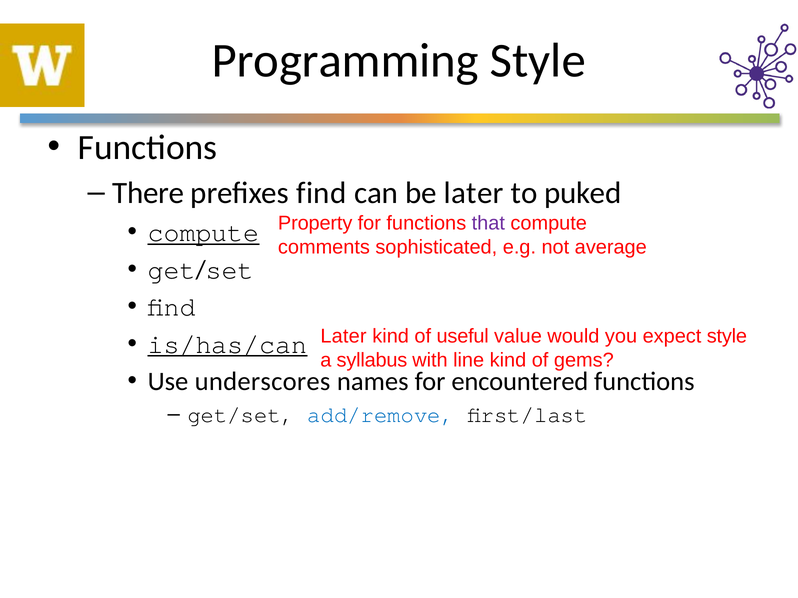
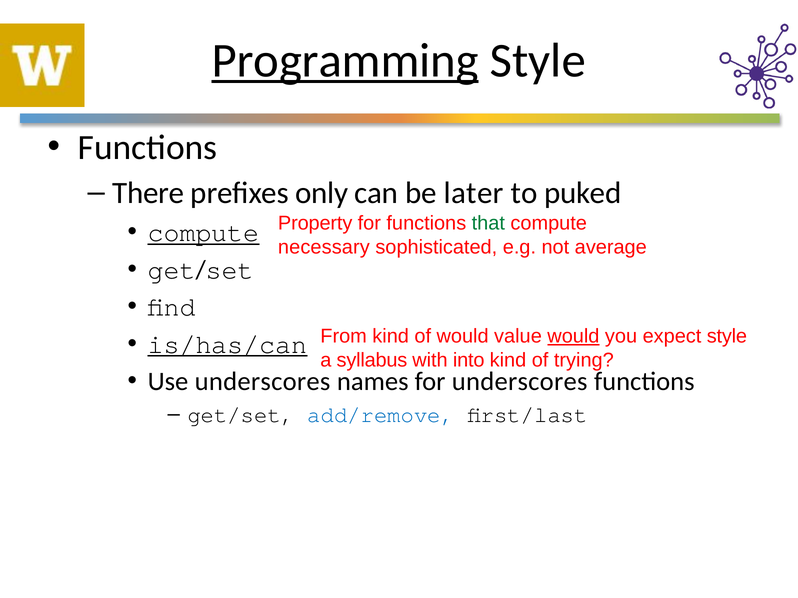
Programming underline: none -> present
prefixes find: find -> only
that colour: purple -> green
comments: comments -> necessary
Later at (344, 336): Later -> From
of useful: useful -> would
would at (573, 336) underline: none -> present
line: line -> into
gems: gems -> trying
for encountered: encountered -> underscores
